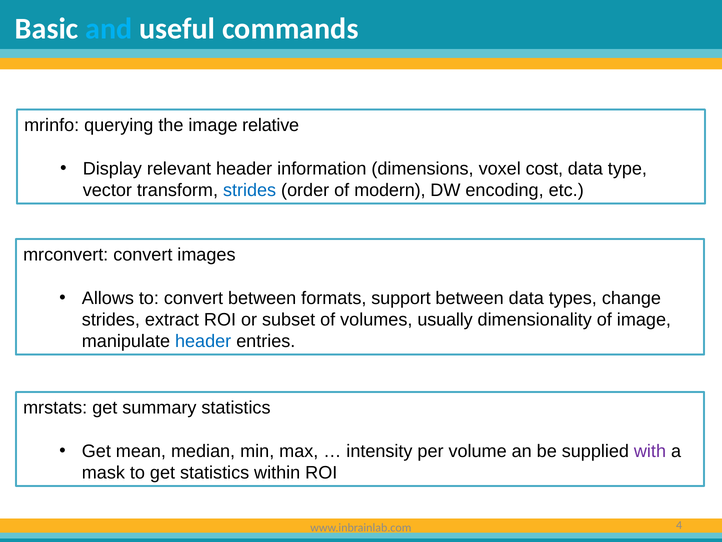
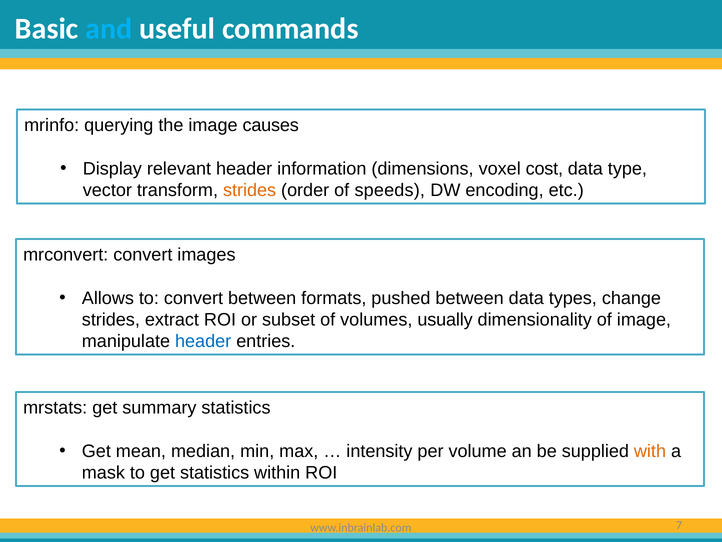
relative: relative -> causes
strides at (250, 190) colour: blue -> orange
modern: modern -> speeds
support: support -> pushed
with colour: purple -> orange
4: 4 -> 7
